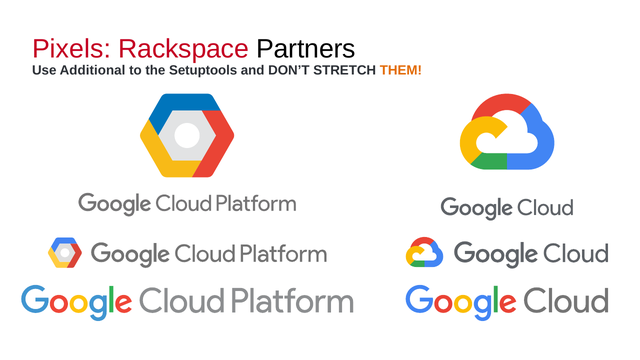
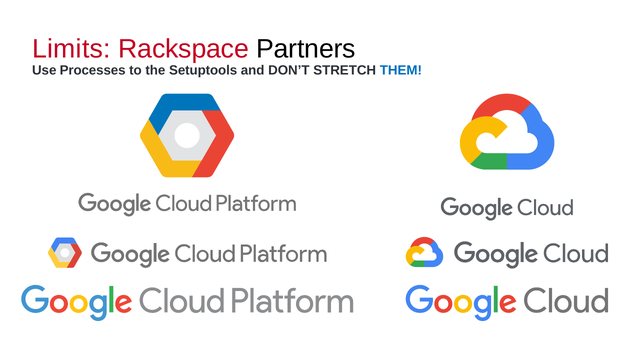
Pixels: Pixels -> Limits
Additional: Additional -> Processes
THEM colour: orange -> blue
